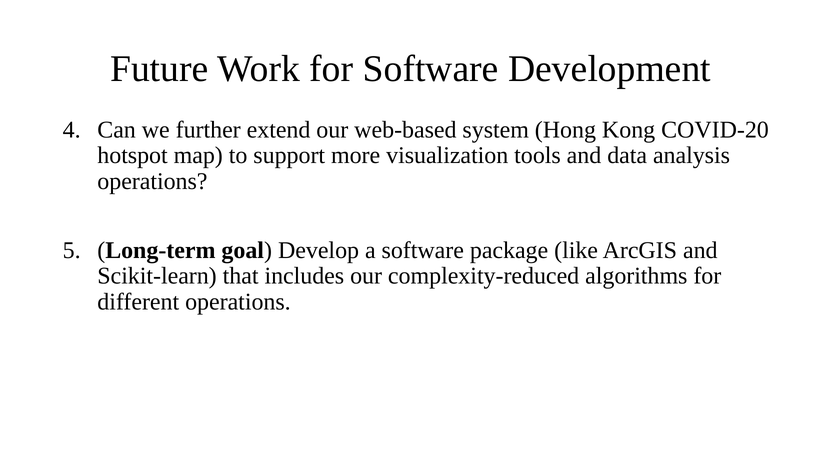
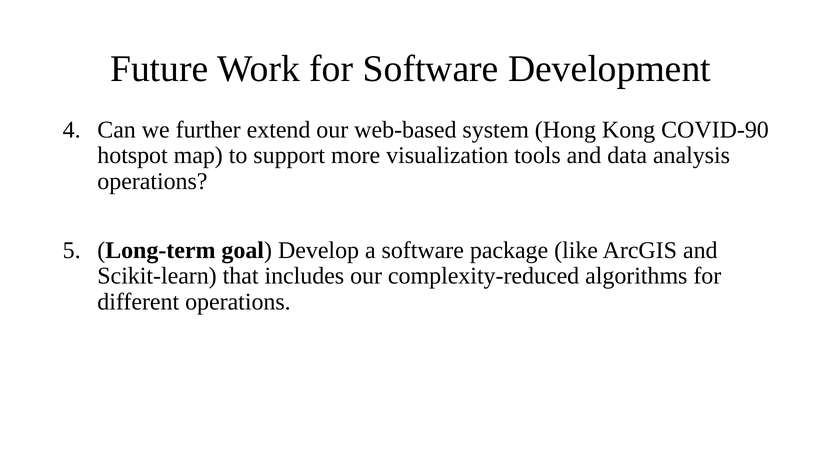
COVID-20: COVID-20 -> COVID-90
